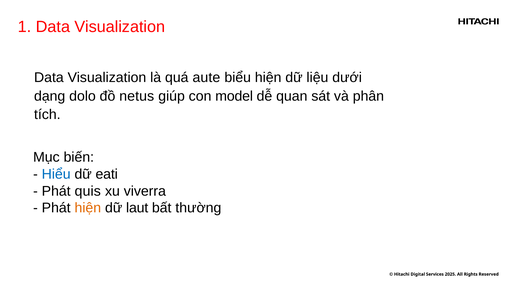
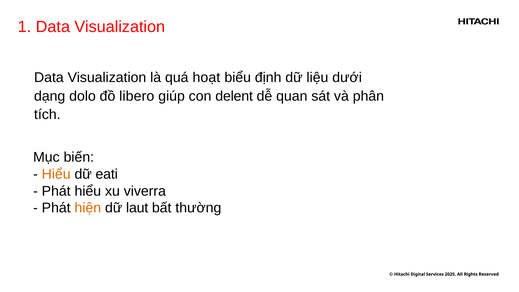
aute: aute -> hoạt
biểu hiện: hiện -> định
netus: netus -> libero
model: model -> delent
Hiểu at (56, 174) colour: blue -> orange
Phát quis: quis -> hiểu
